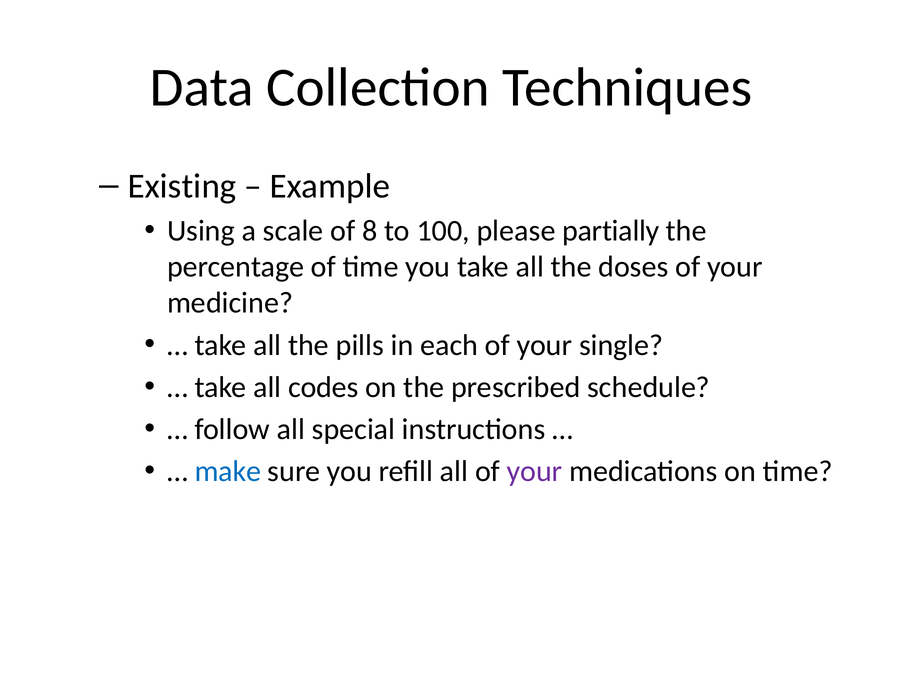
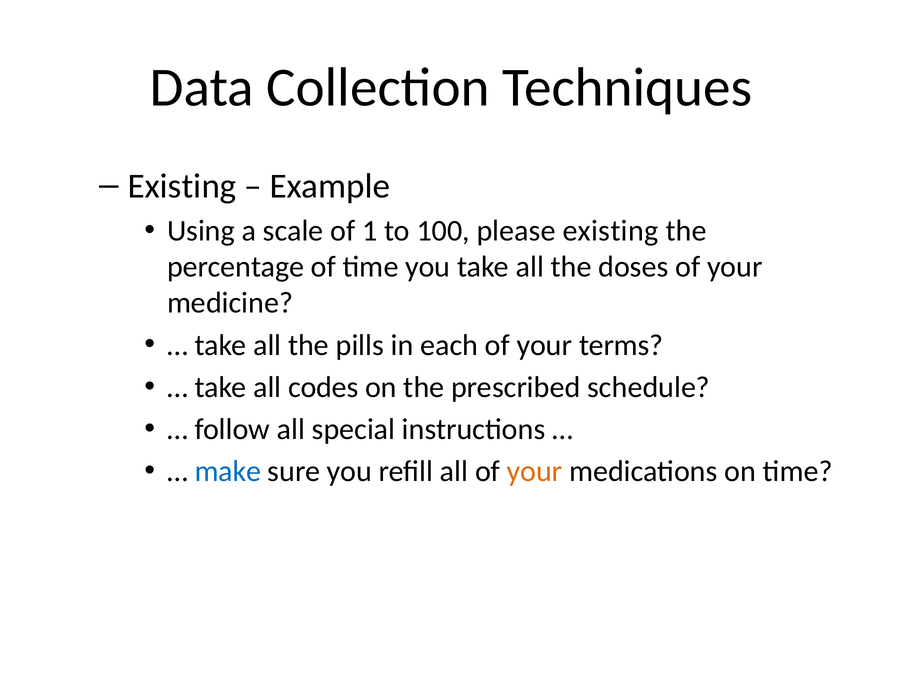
8: 8 -> 1
please partially: partially -> existing
single: single -> terms
your at (535, 472) colour: purple -> orange
